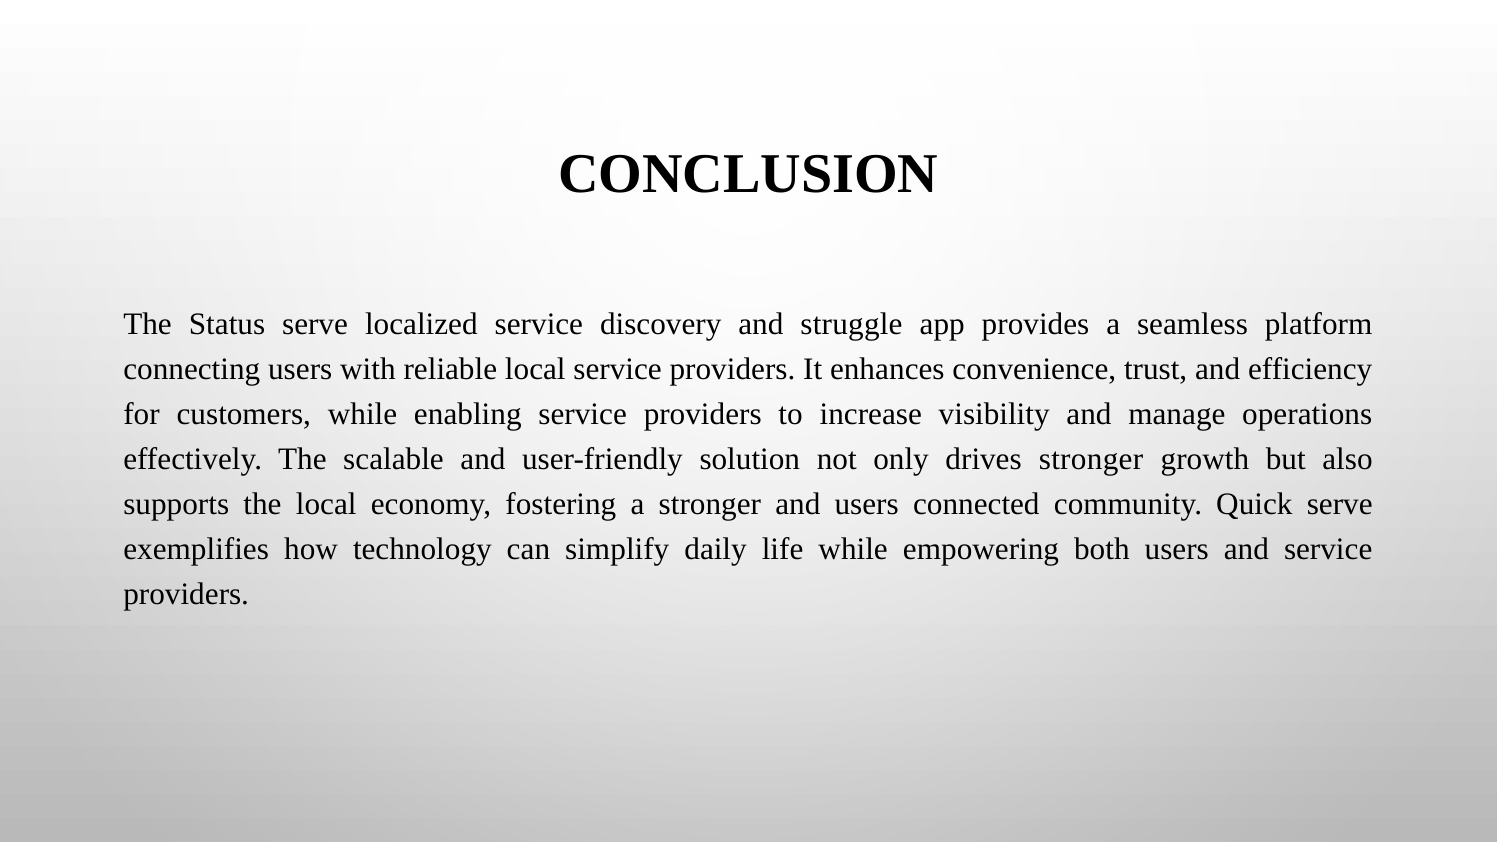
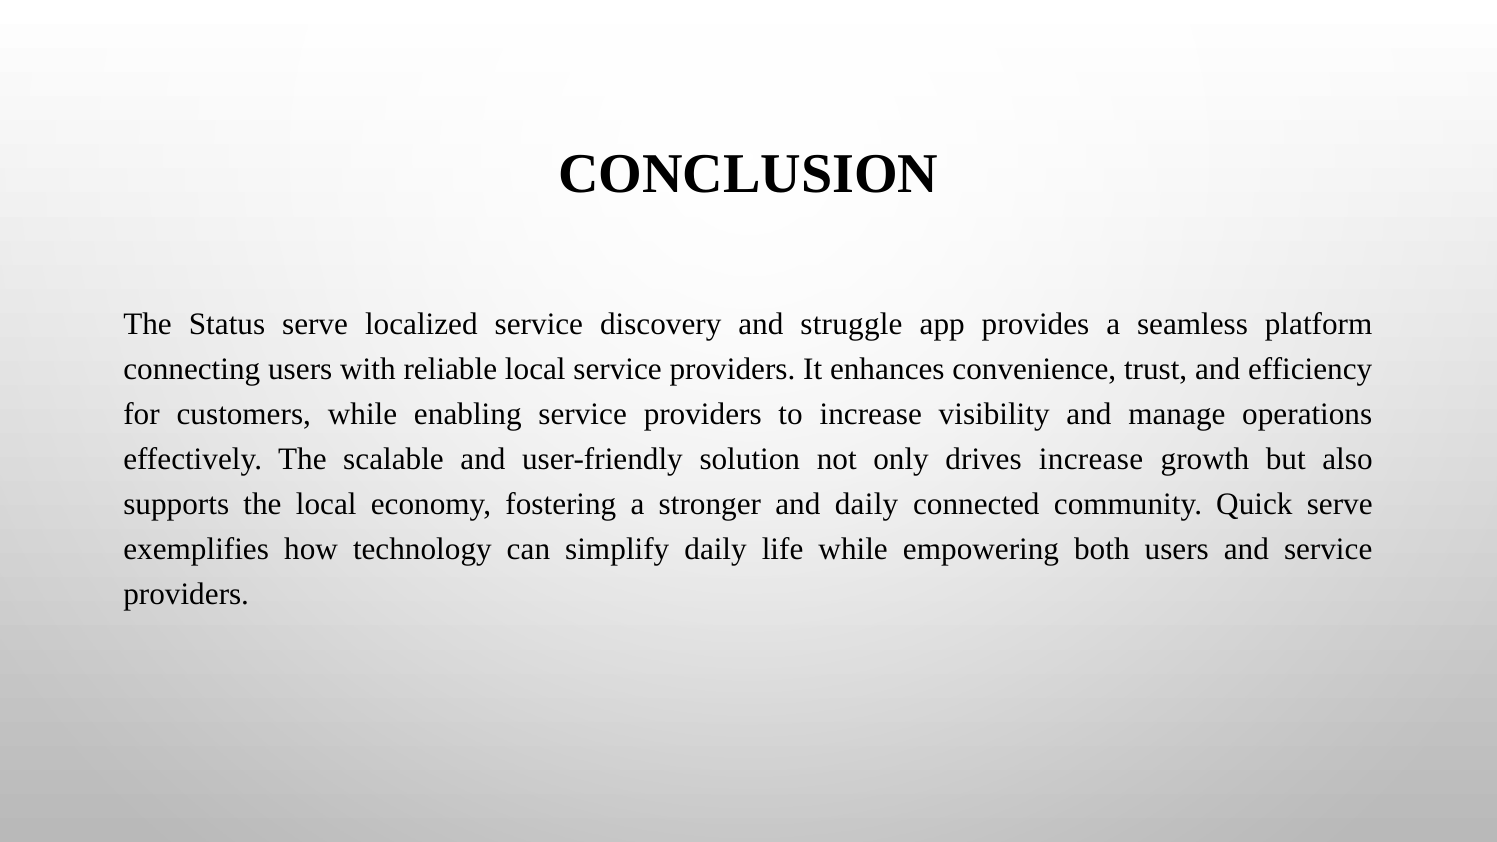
drives stronger: stronger -> increase
and users: users -> daily
